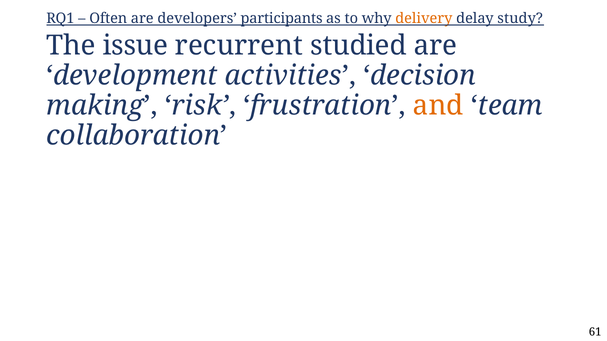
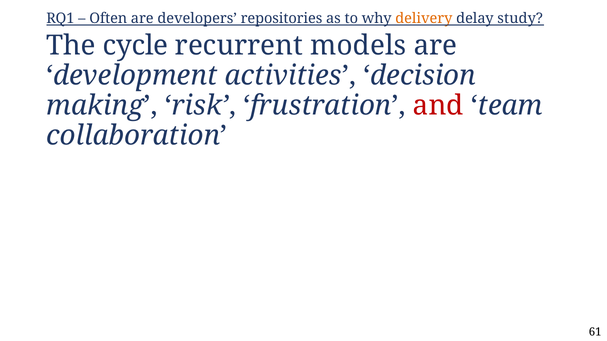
participants: participants -> repositories
issue: issue -> cycle
studied: studied -> models
and colour: orange -> red
